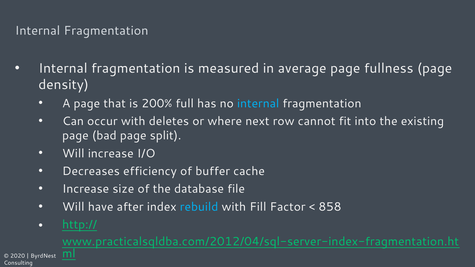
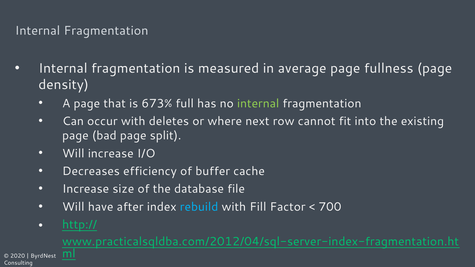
200%: 200% -> 673%
internal at (258, 103) colour: light blue -> light green
858: 858 -> 700
